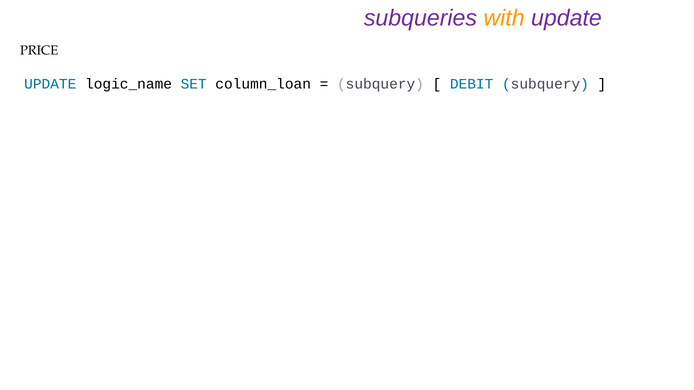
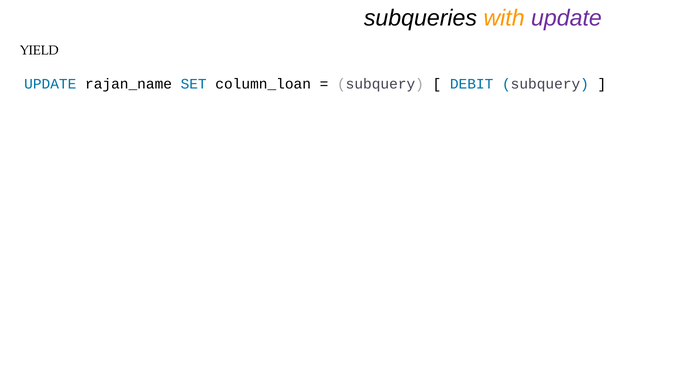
subqueries colour: purple -> black
PRICE: PRICE -> YIELD
logic_name: logic_name -> rajan_name
